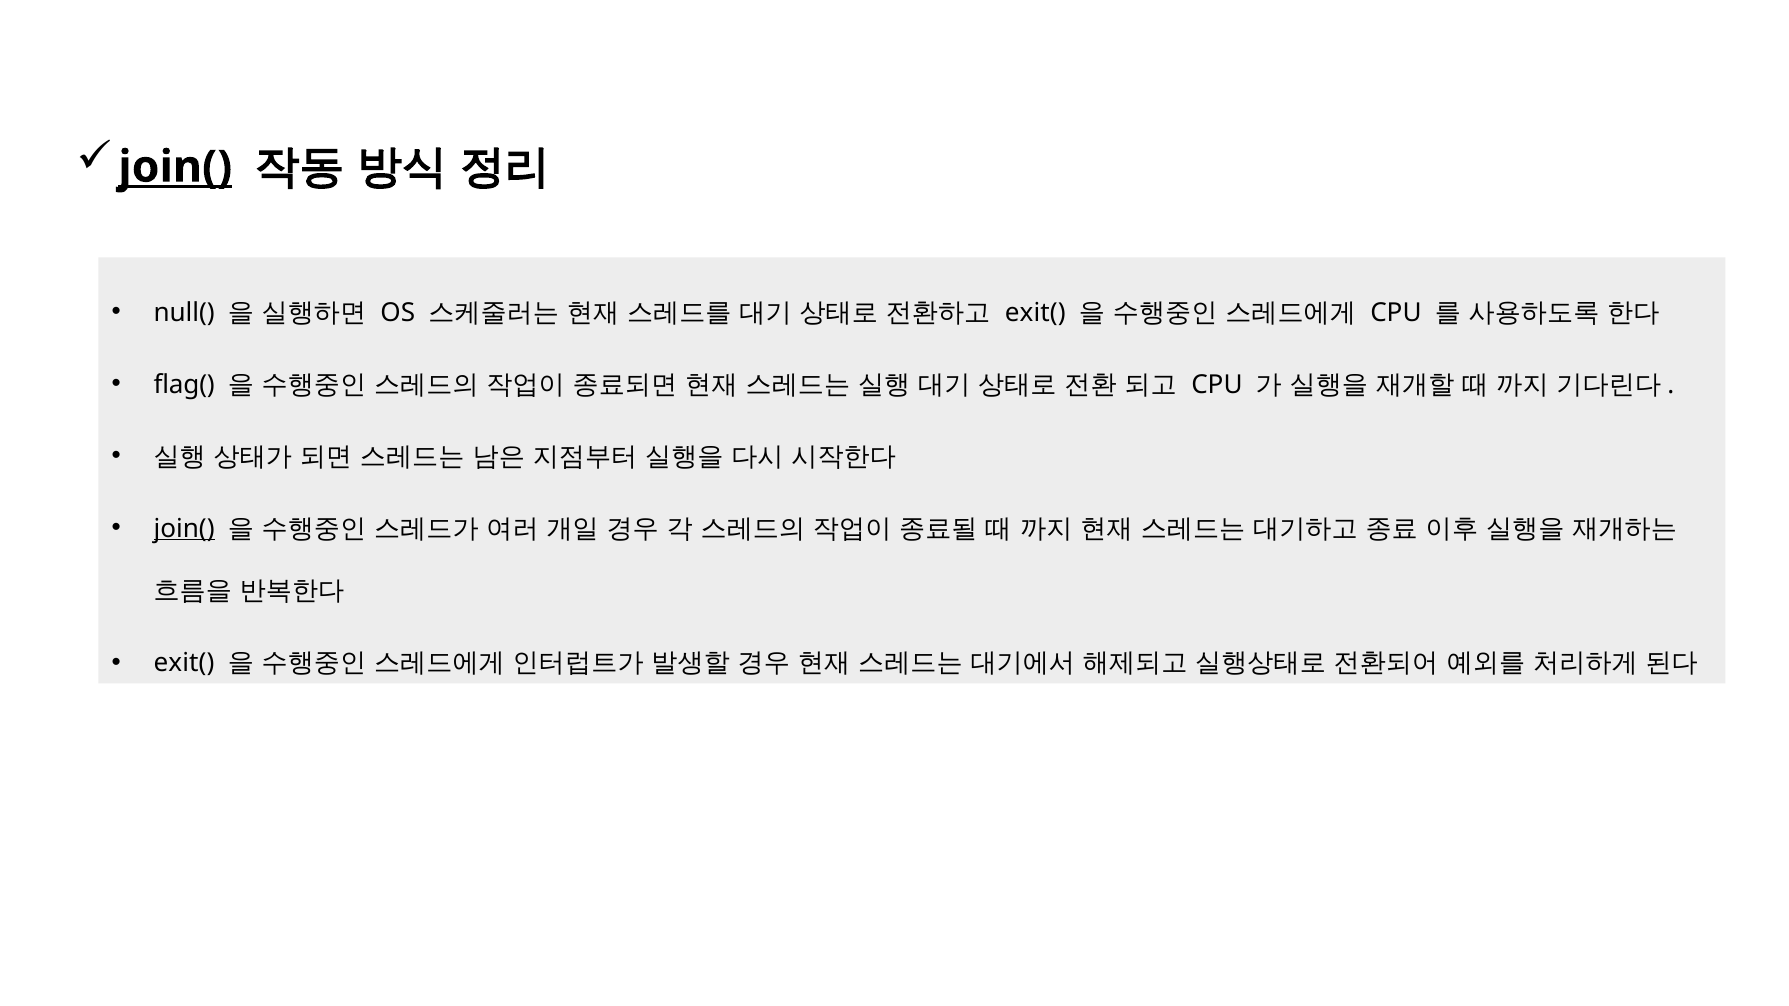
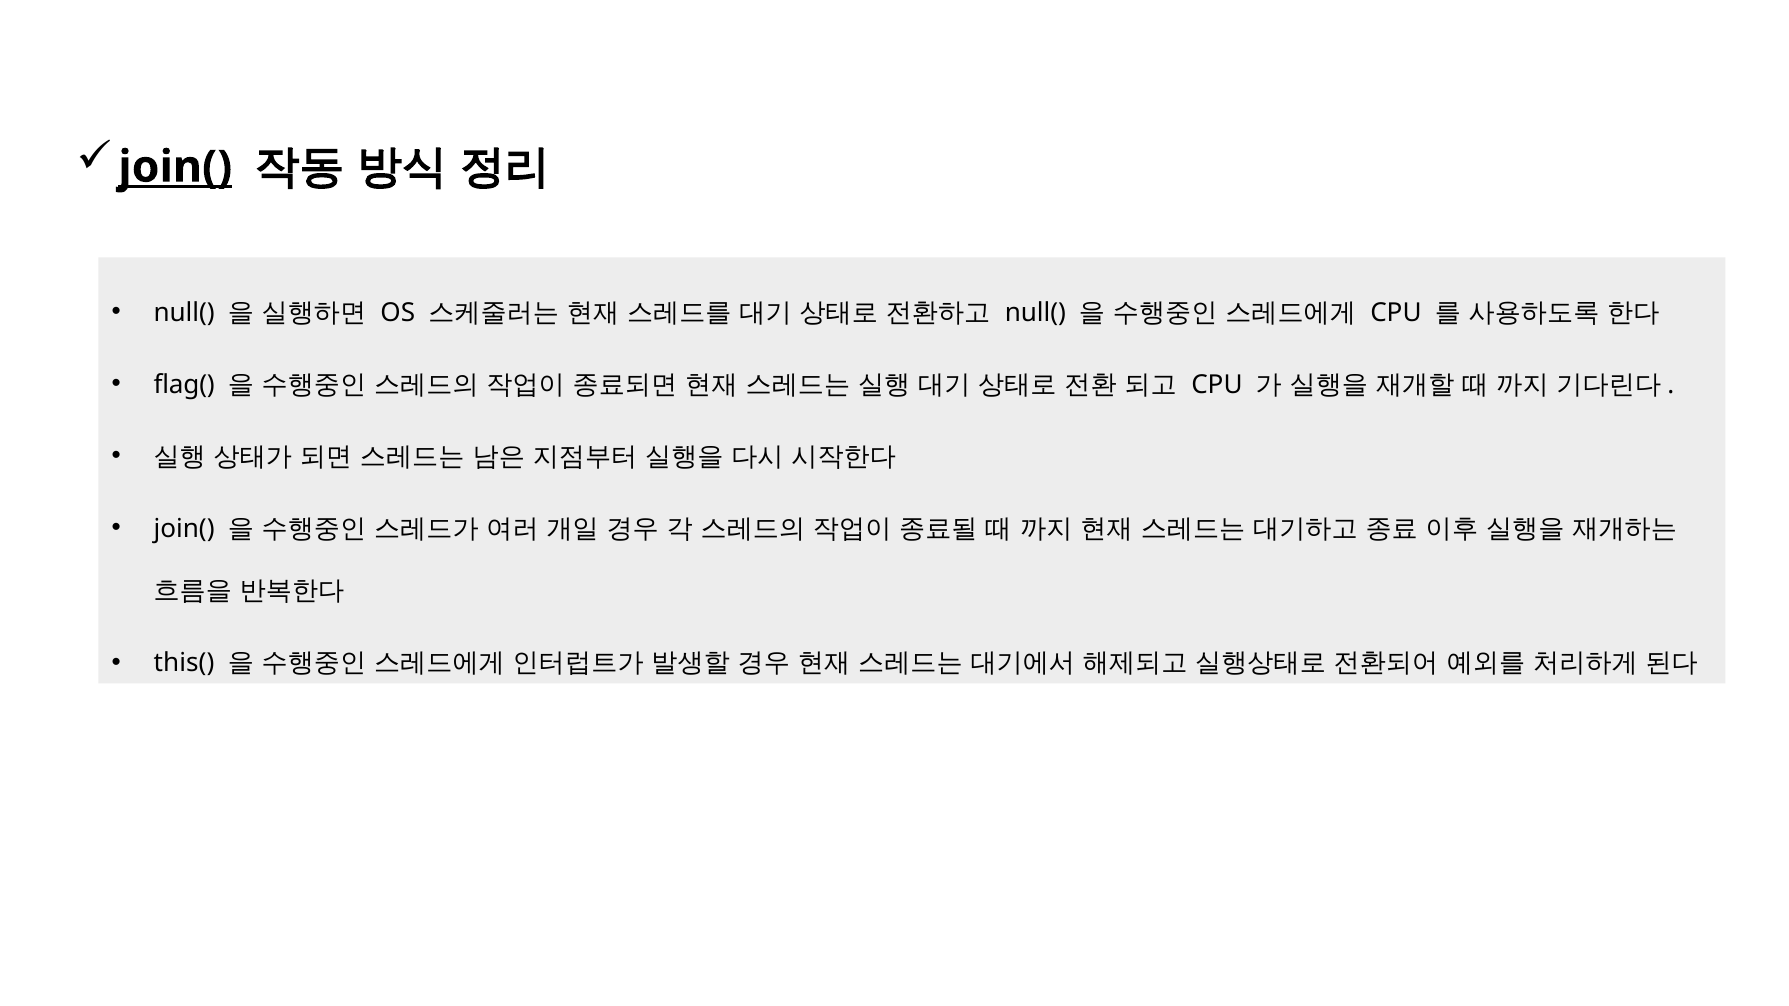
exit( at (1035, 313): exit( -> null(
join( at (184, 529) underline: present -> none
exit( at (184, 663): exit( -> this(
